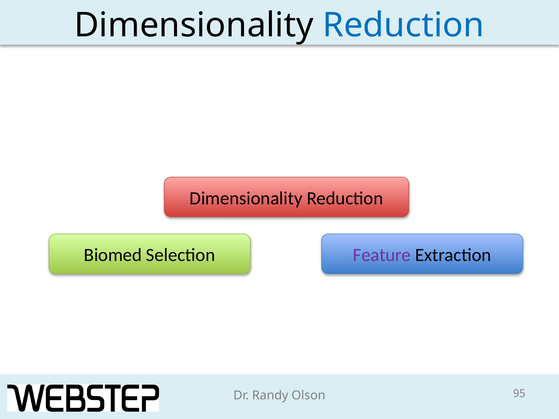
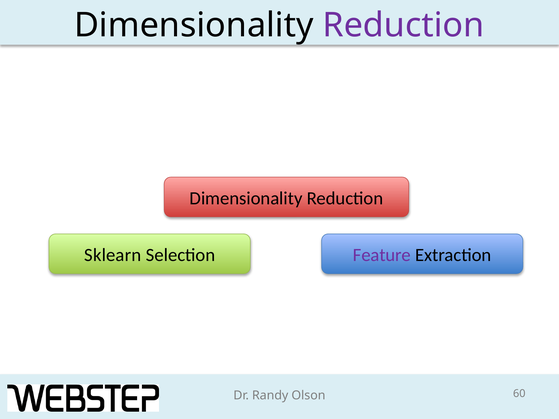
Reduction at (403, 25) colour: blue -> purple
Biomed: Biomed -> Sklearn
95: 95 -> 60
